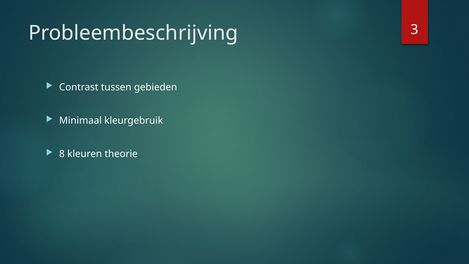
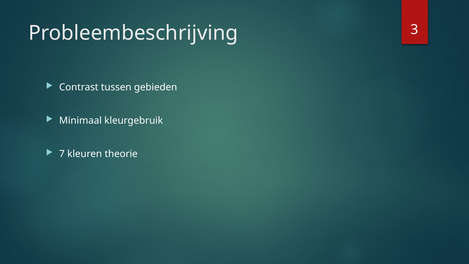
8: 8 -> 7
